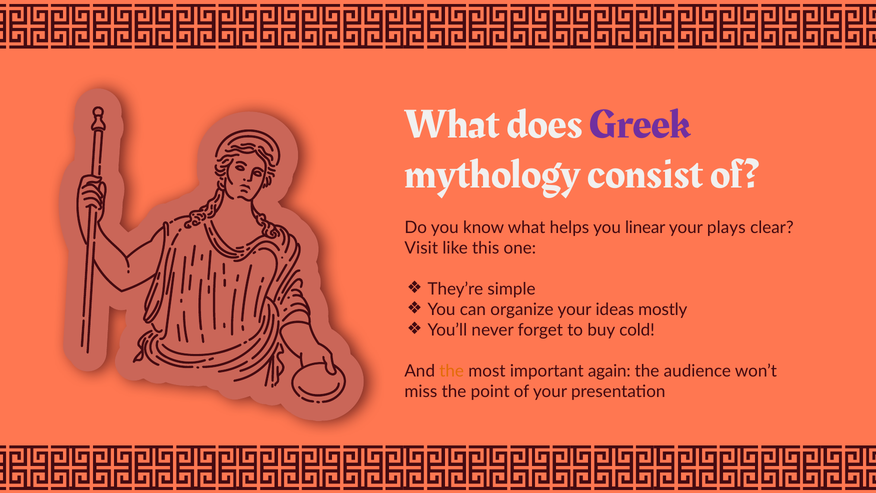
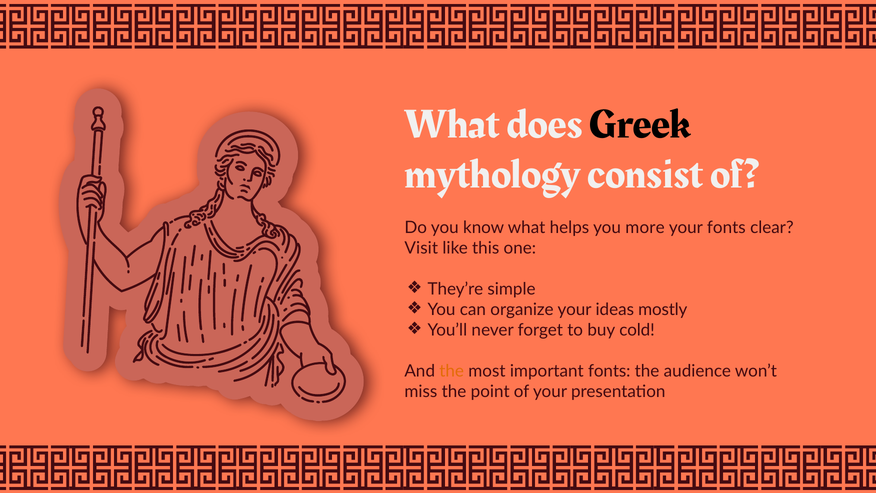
Greek colour: purple -> black
linear: linear -> more
your plays: plays -> fonts
important again: again -> fonts
